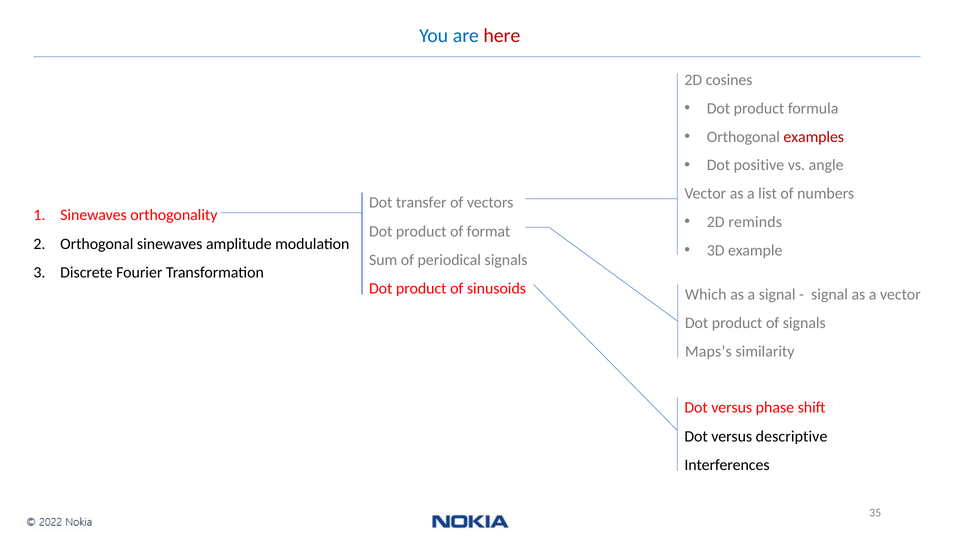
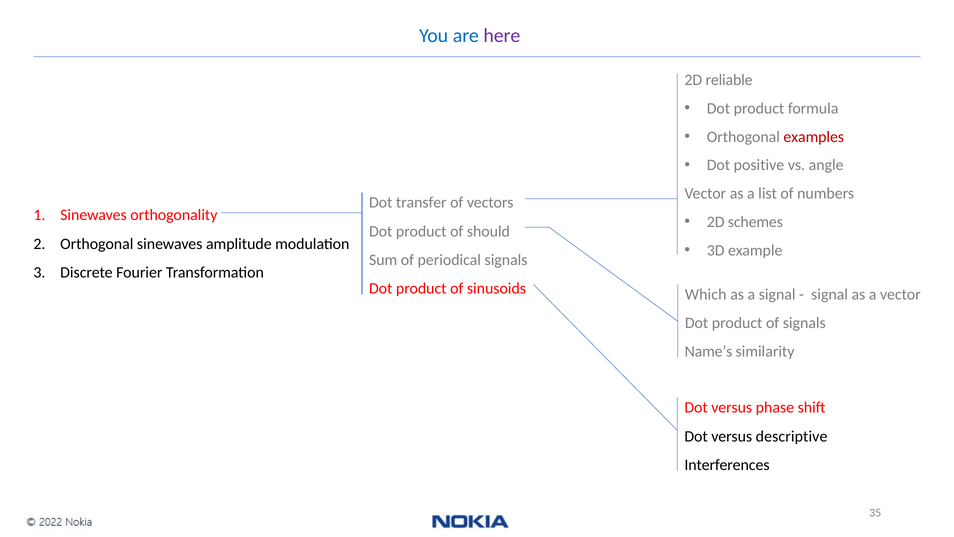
here colour: red -> purple
cosines: cosines -> reliable
reminds: reminds -> schemes
format: format -> should
Maps’s: Maps’s -> Name’s
